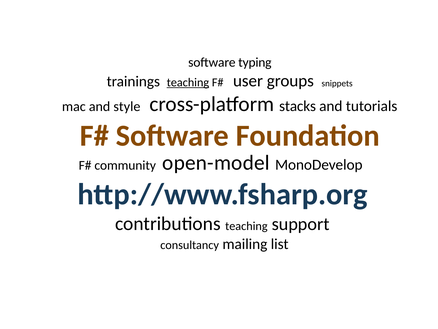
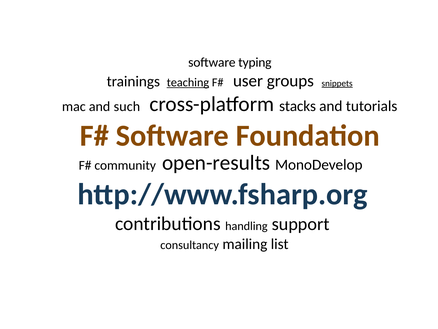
snippets underline: none -> present
style: style -> such
open-model: open-model -> open-results
contributions teaching: teaching -> handling
